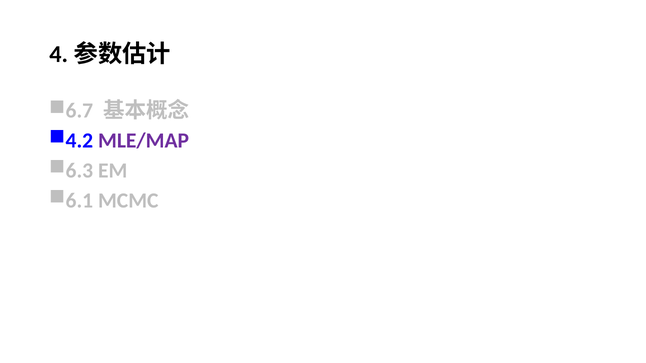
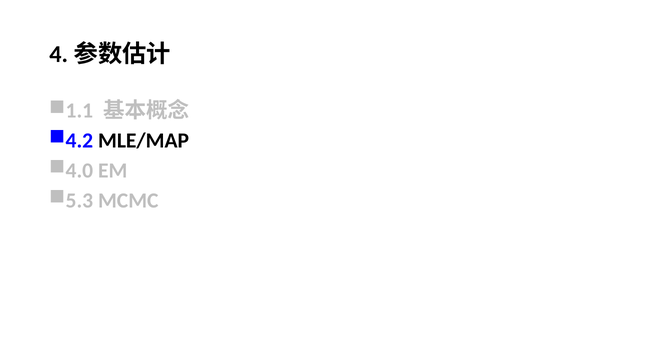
6.7: 6.7 -> 1.1
MLE/MAP colour: purple -> black
6.3: 6.3 -> 4.0
6.1: 6.1 -> 5.3
